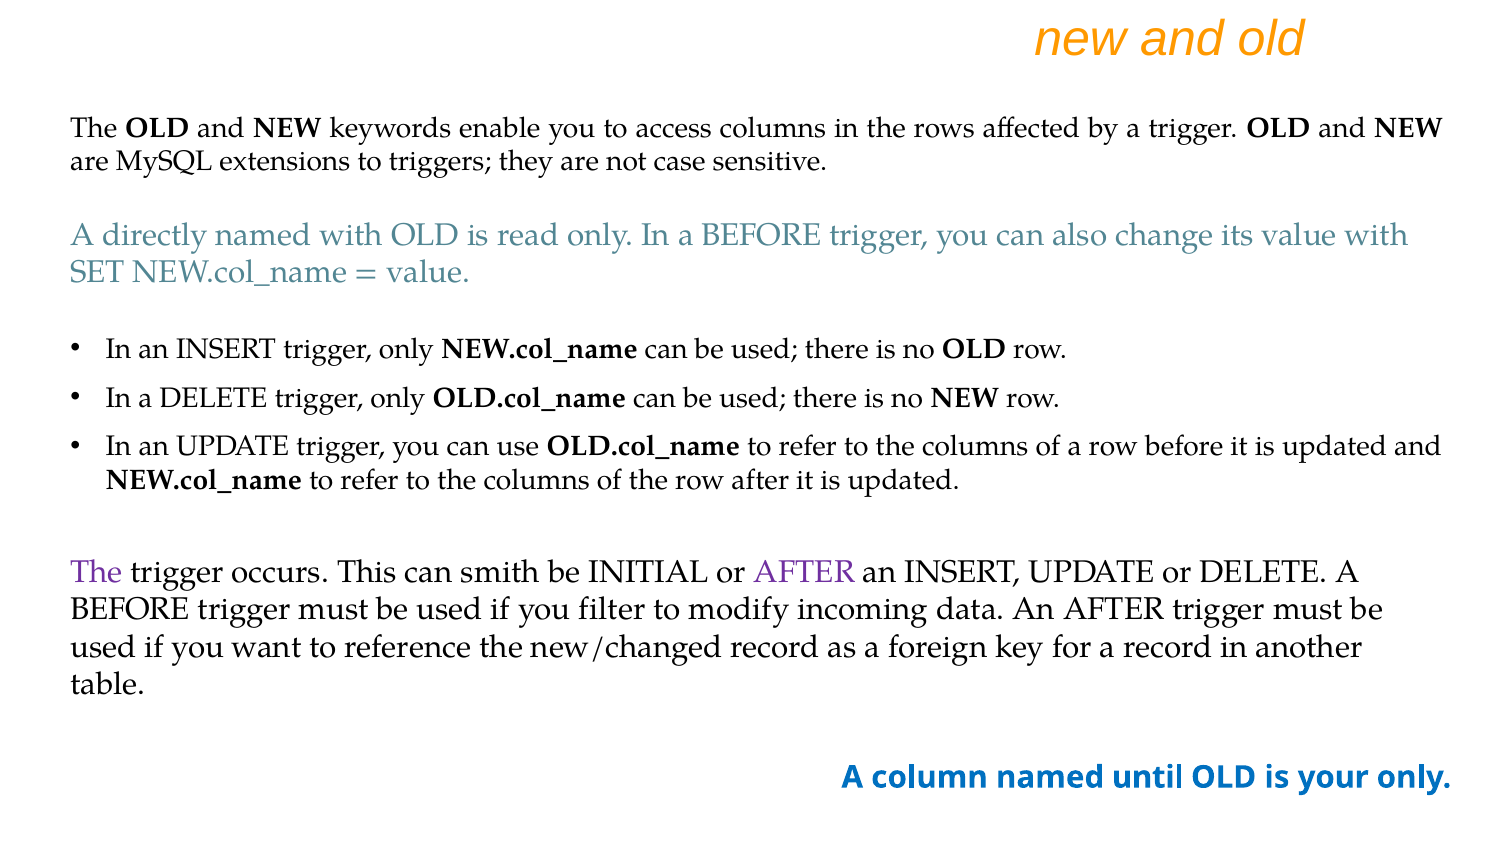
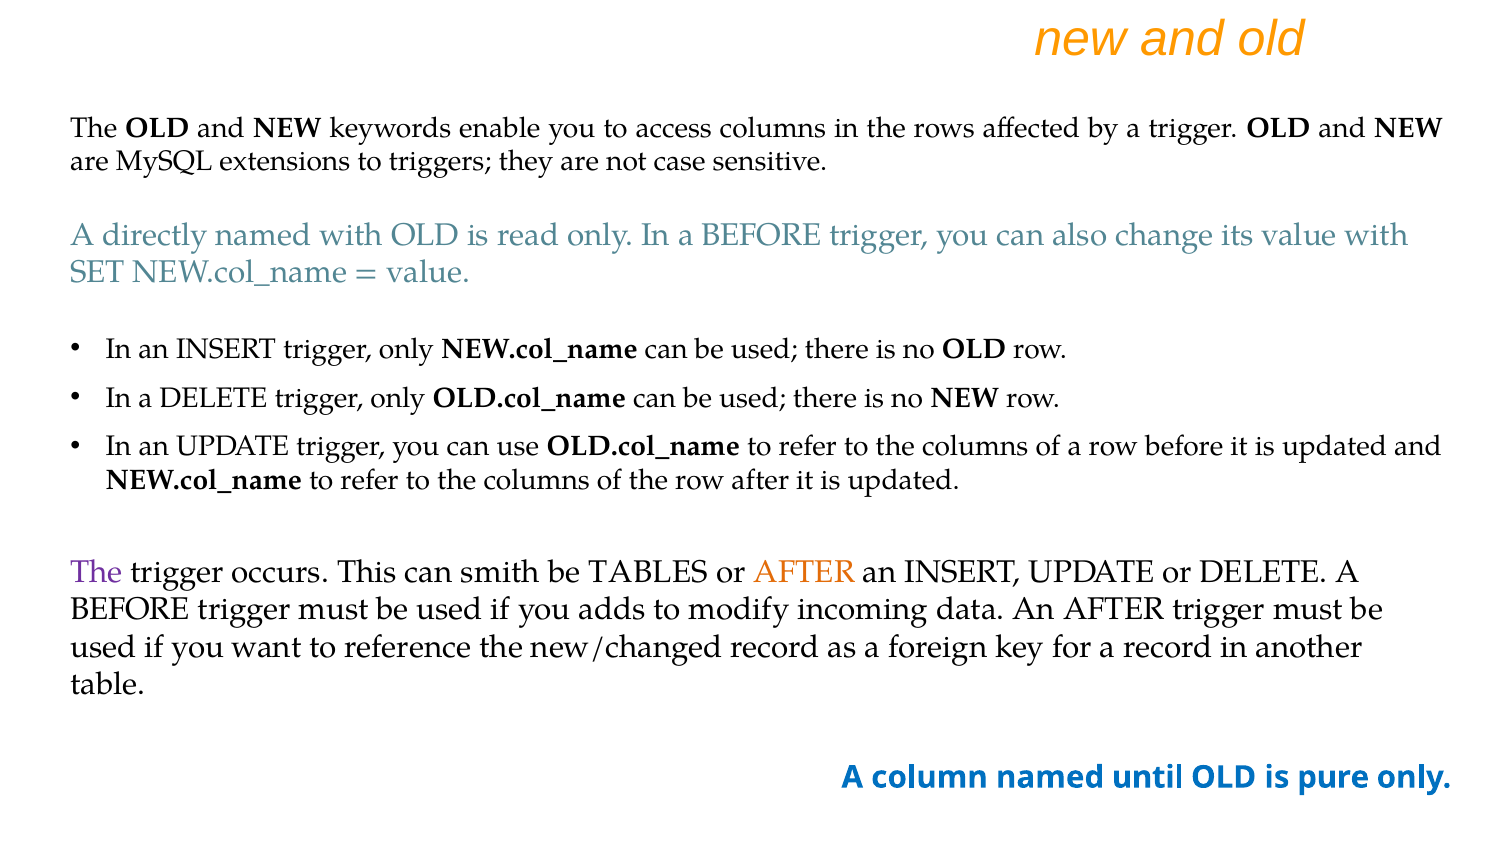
INITIAL: INITIAL -> TABLES
AFTER at (804, 572) colour: purple -> orange
filter: filter -> adds
your: your -> pure
